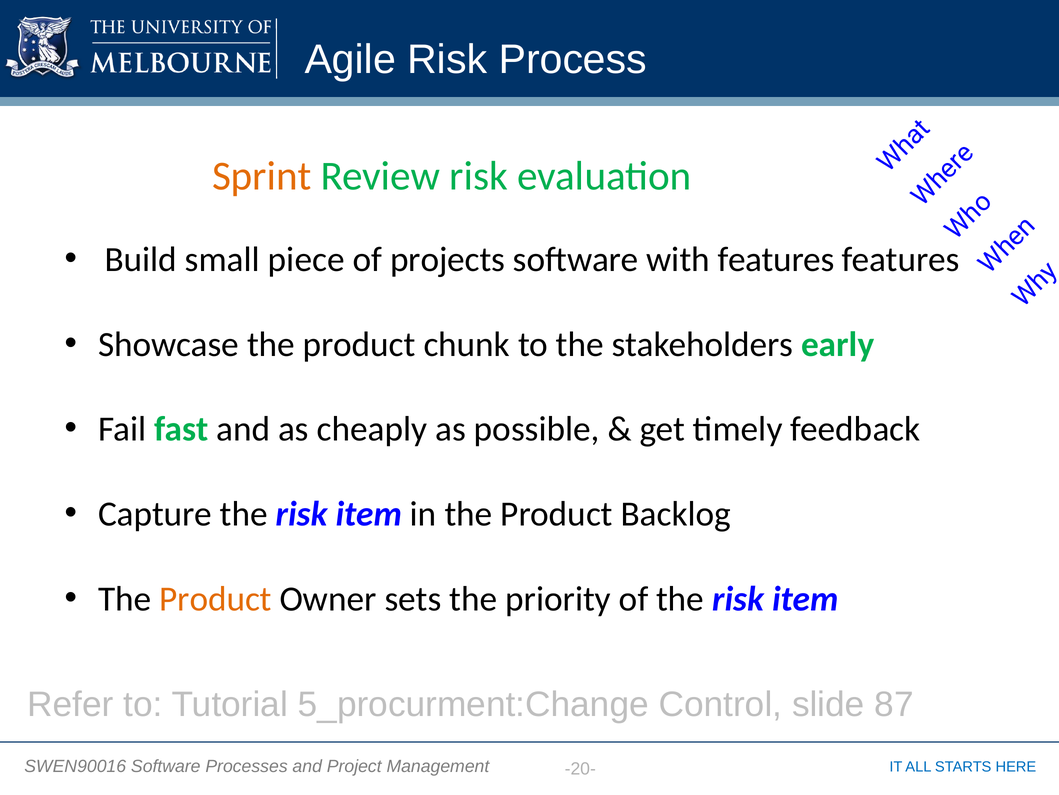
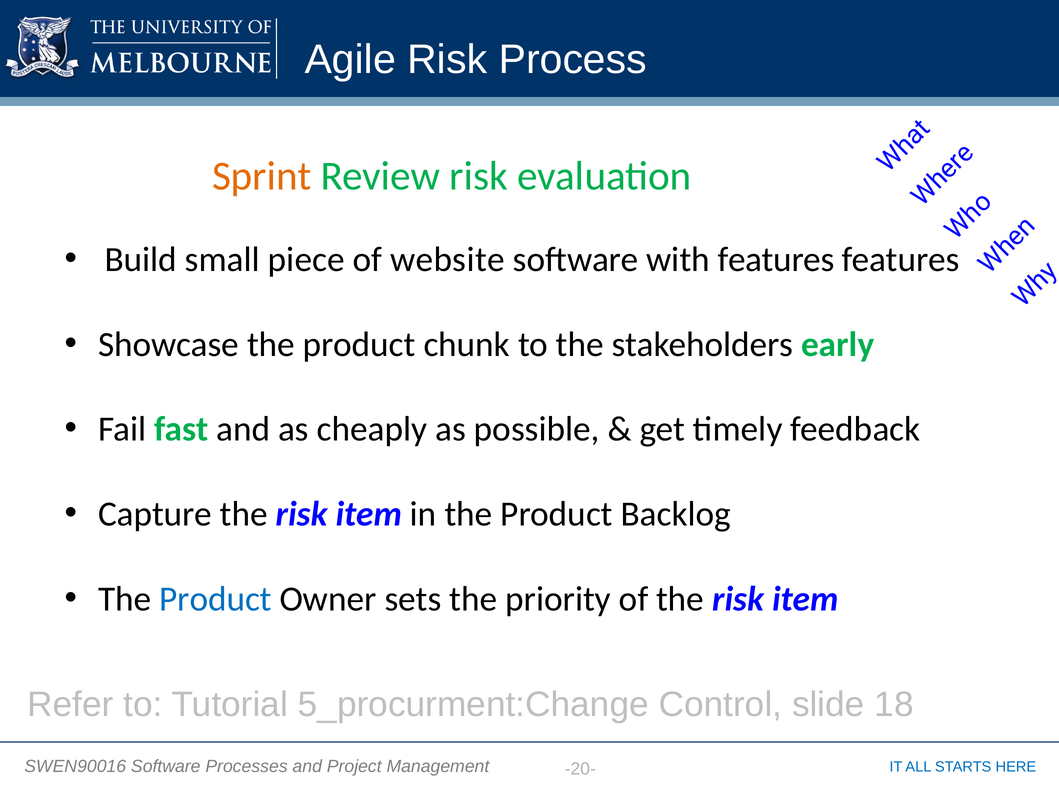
projects: projects -> website
Product at (216, 598) colour: orange -> blue
87: 87 -> 18
